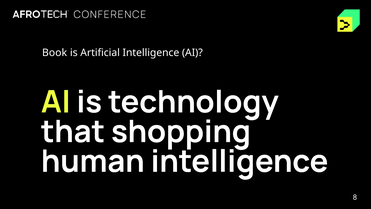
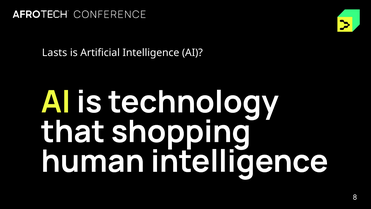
Book: Book -> Lasts
